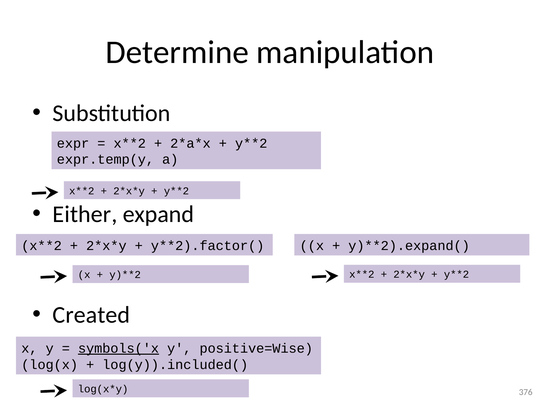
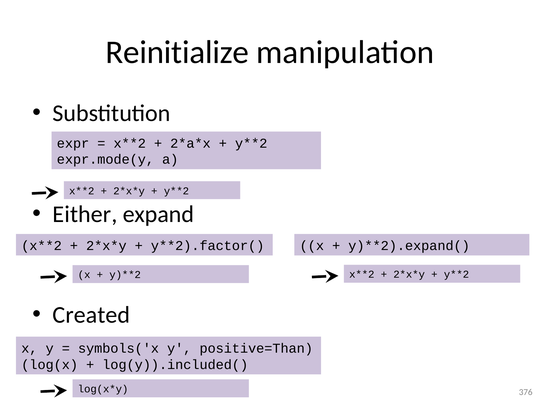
Determine: Determine -> Reinitialize
expr.temp(y: expr.temp(y -> expr.mode(y
symbols('x underline: present -> none
positive=Wise: positive=Wise -> positive=Than
